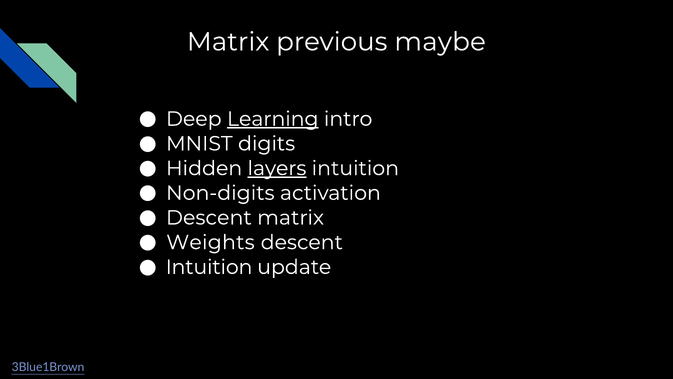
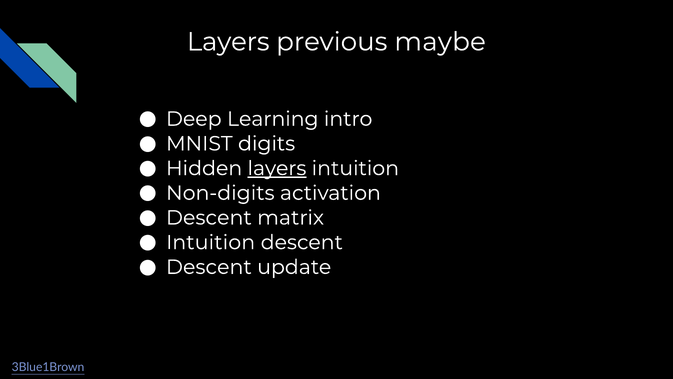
Matrix at (228, 42): Matrix -> Layers
Learning underline: present -> none
Weights at (211, 242): Weights -> Intuition
Intuition at (209, 267): Intuition -> Descent
